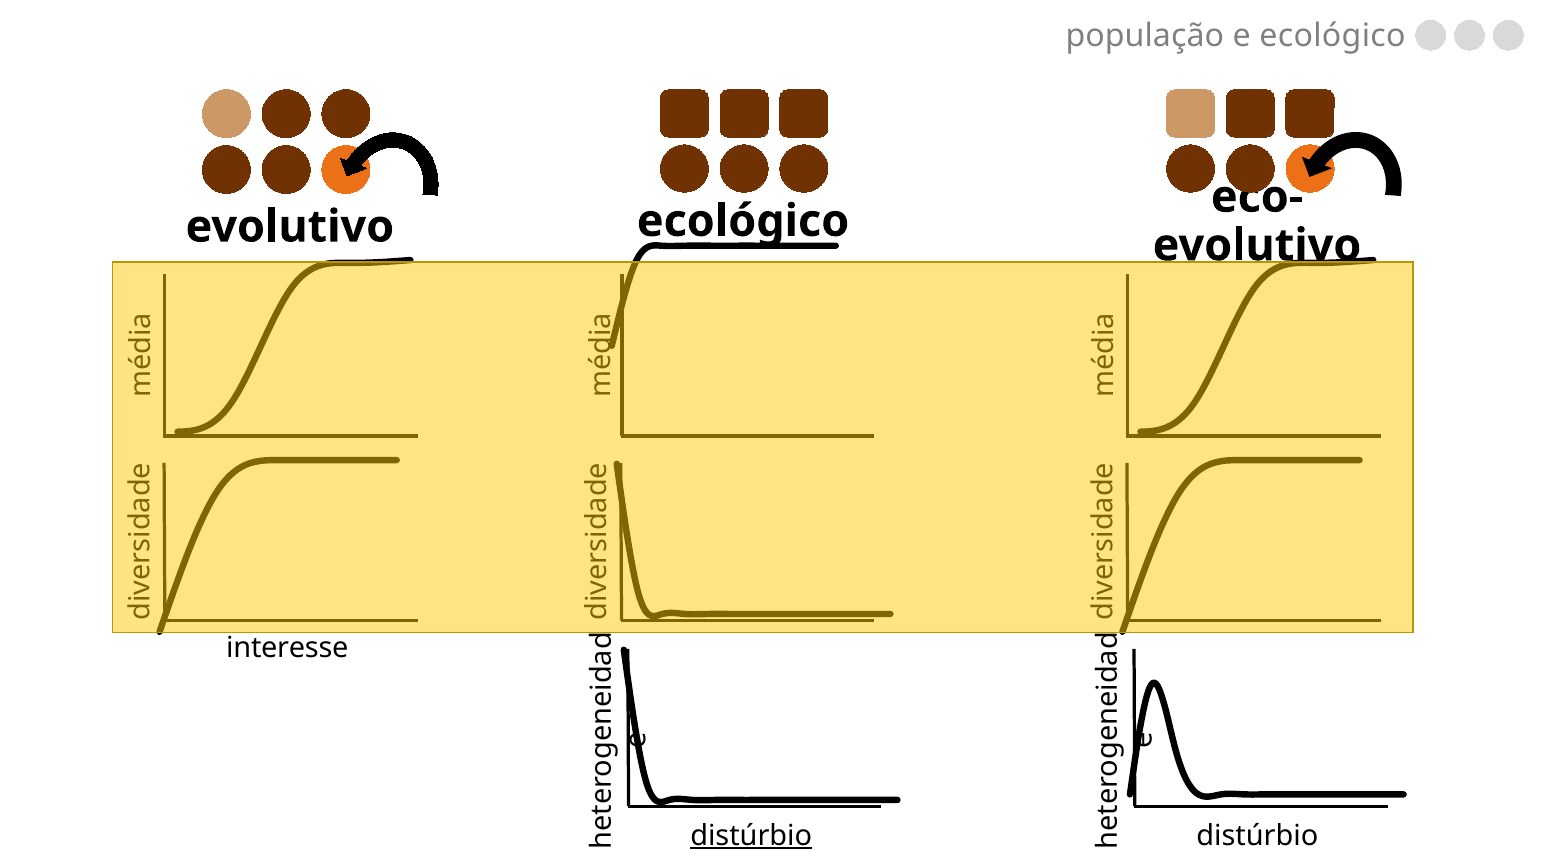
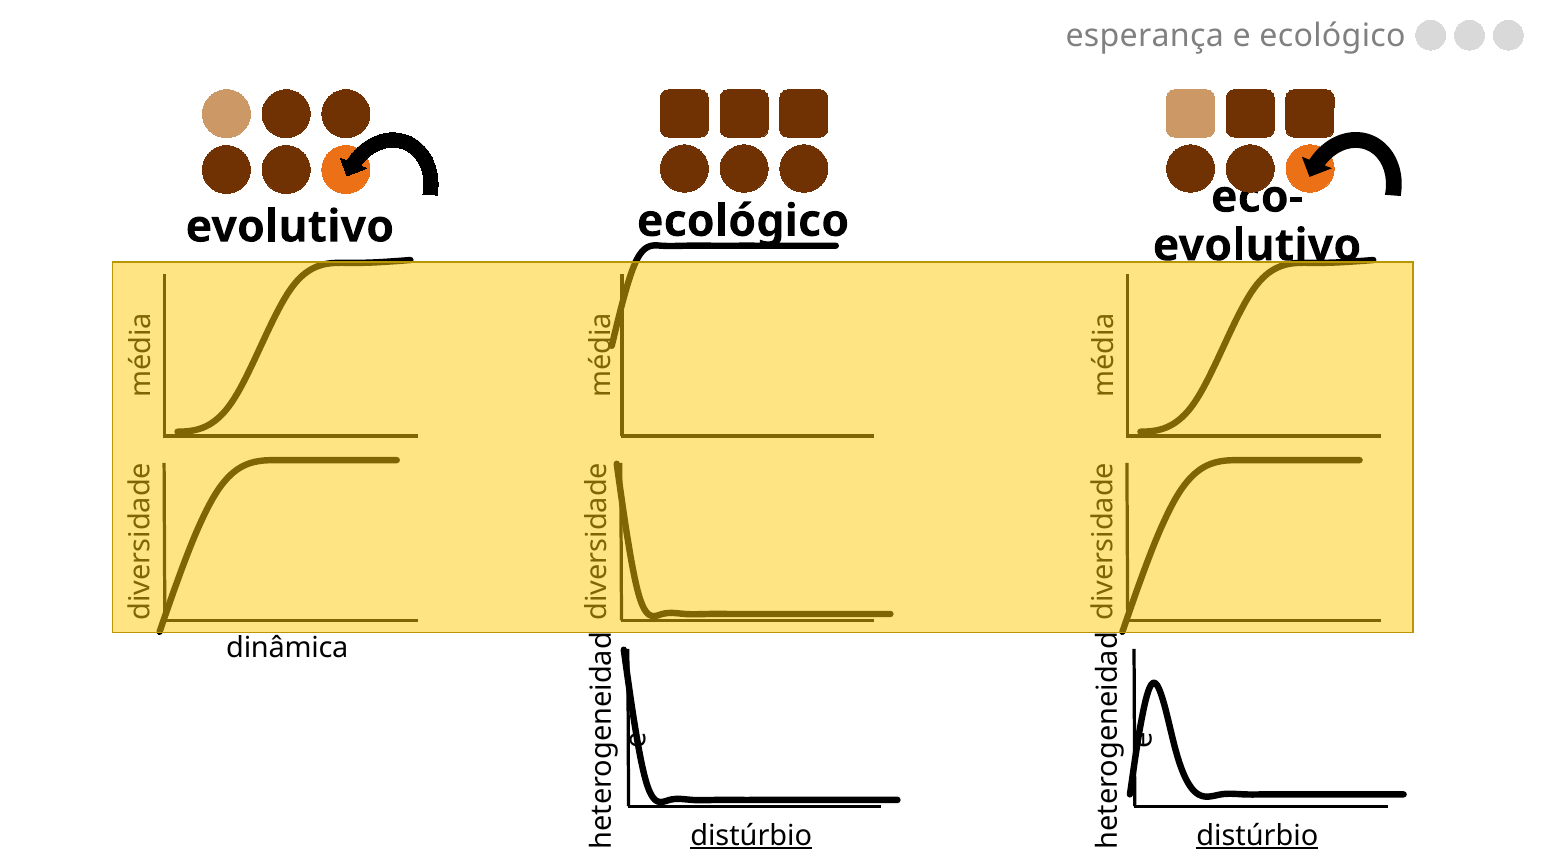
população: população -> esperança
interesse: interesse -> dinâmica
distúrbio at (1257, 835) underline: none -> present
